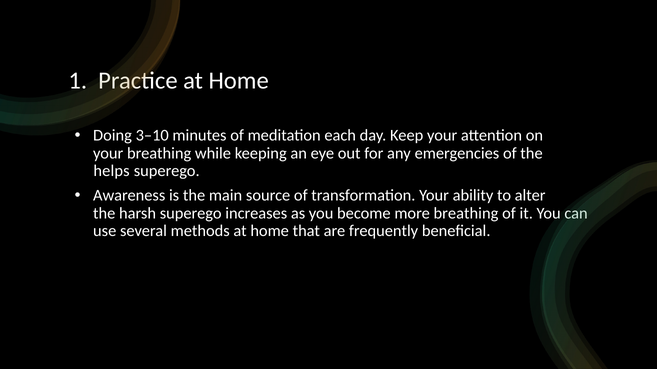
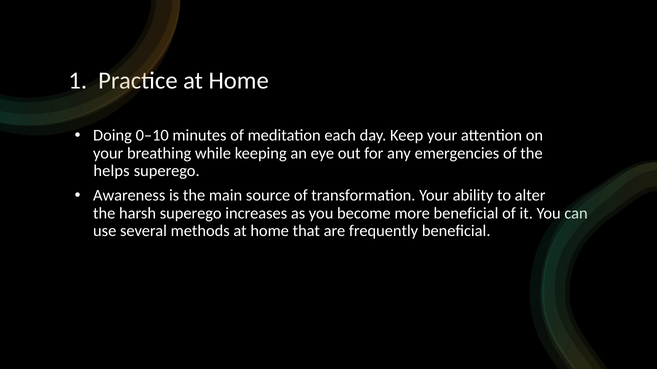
3–10: 3–10 -> 0–10
more breathing: breathing -> beneficial
